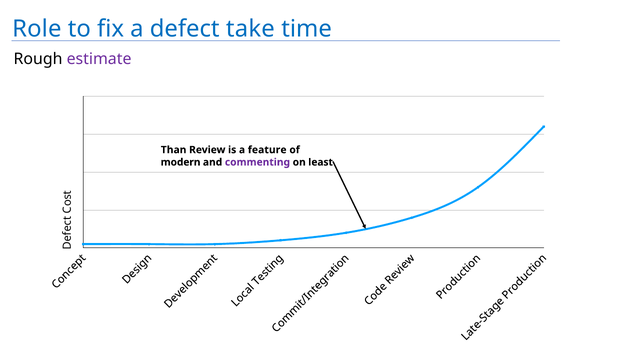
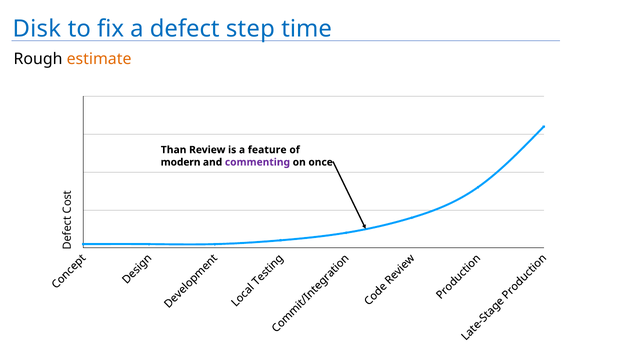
Role: Role -> Disk
take: take -> step
estimate colour: purple -> orange
least: least -> once
